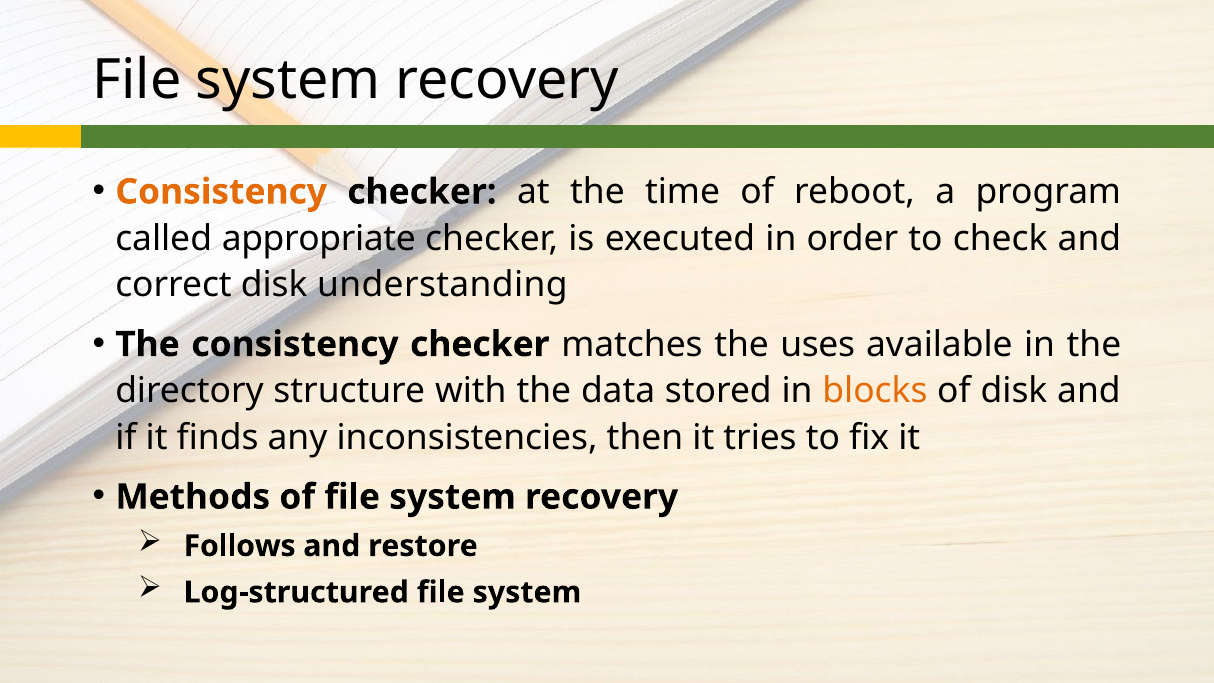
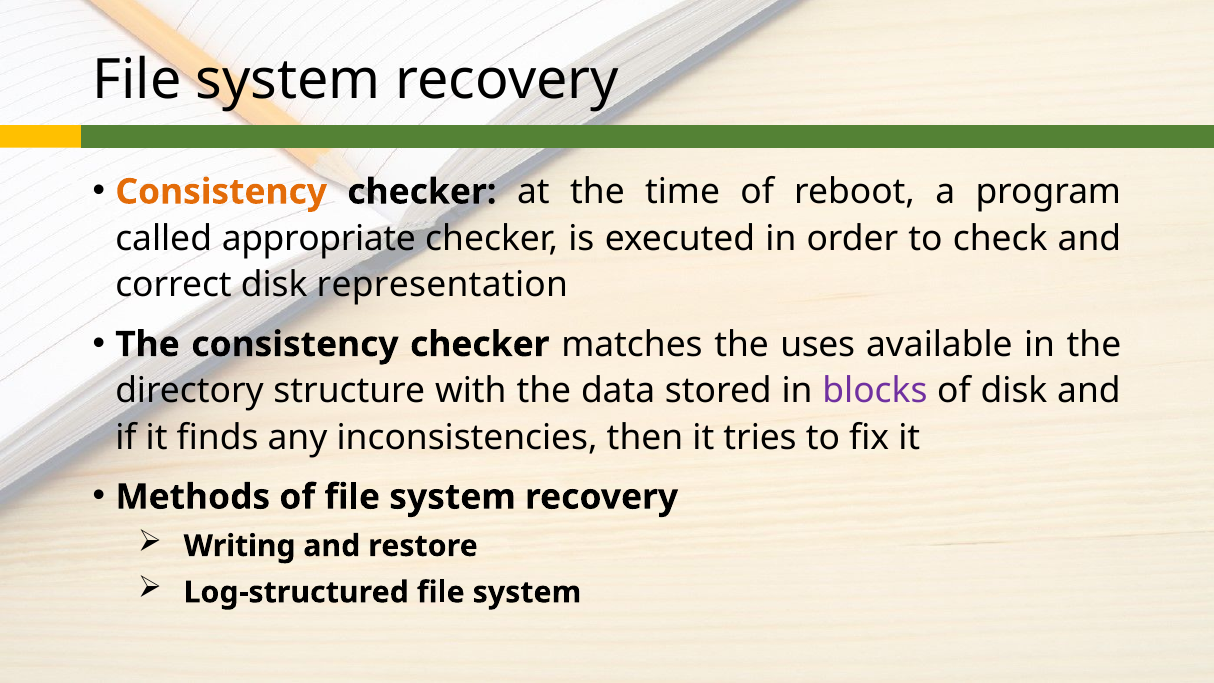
understanding: understanding -> representation
blocks colour: orange -> purple
Follows: Follows -> Writing
